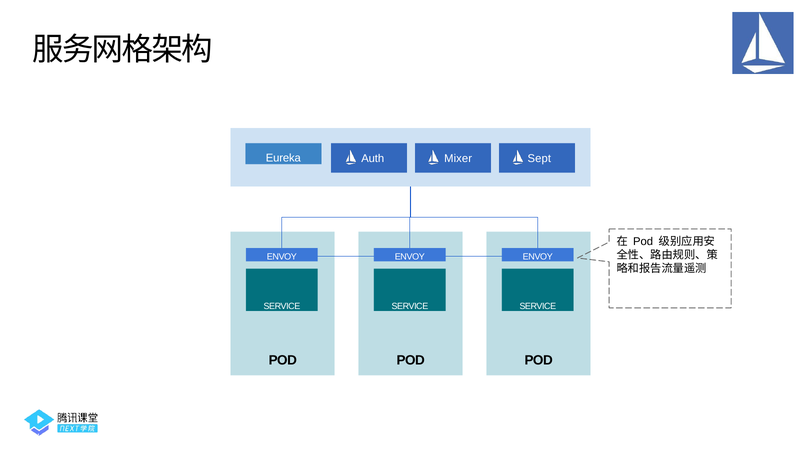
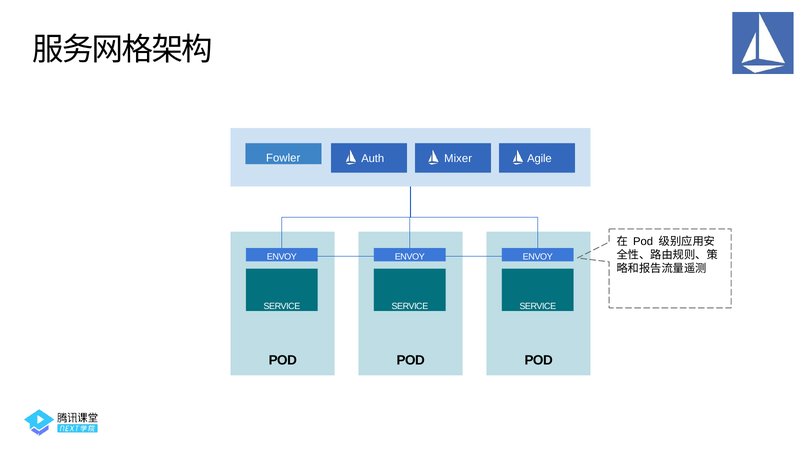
Eureka: Eureka -> Fowler
Sept: Sept -> Agile
